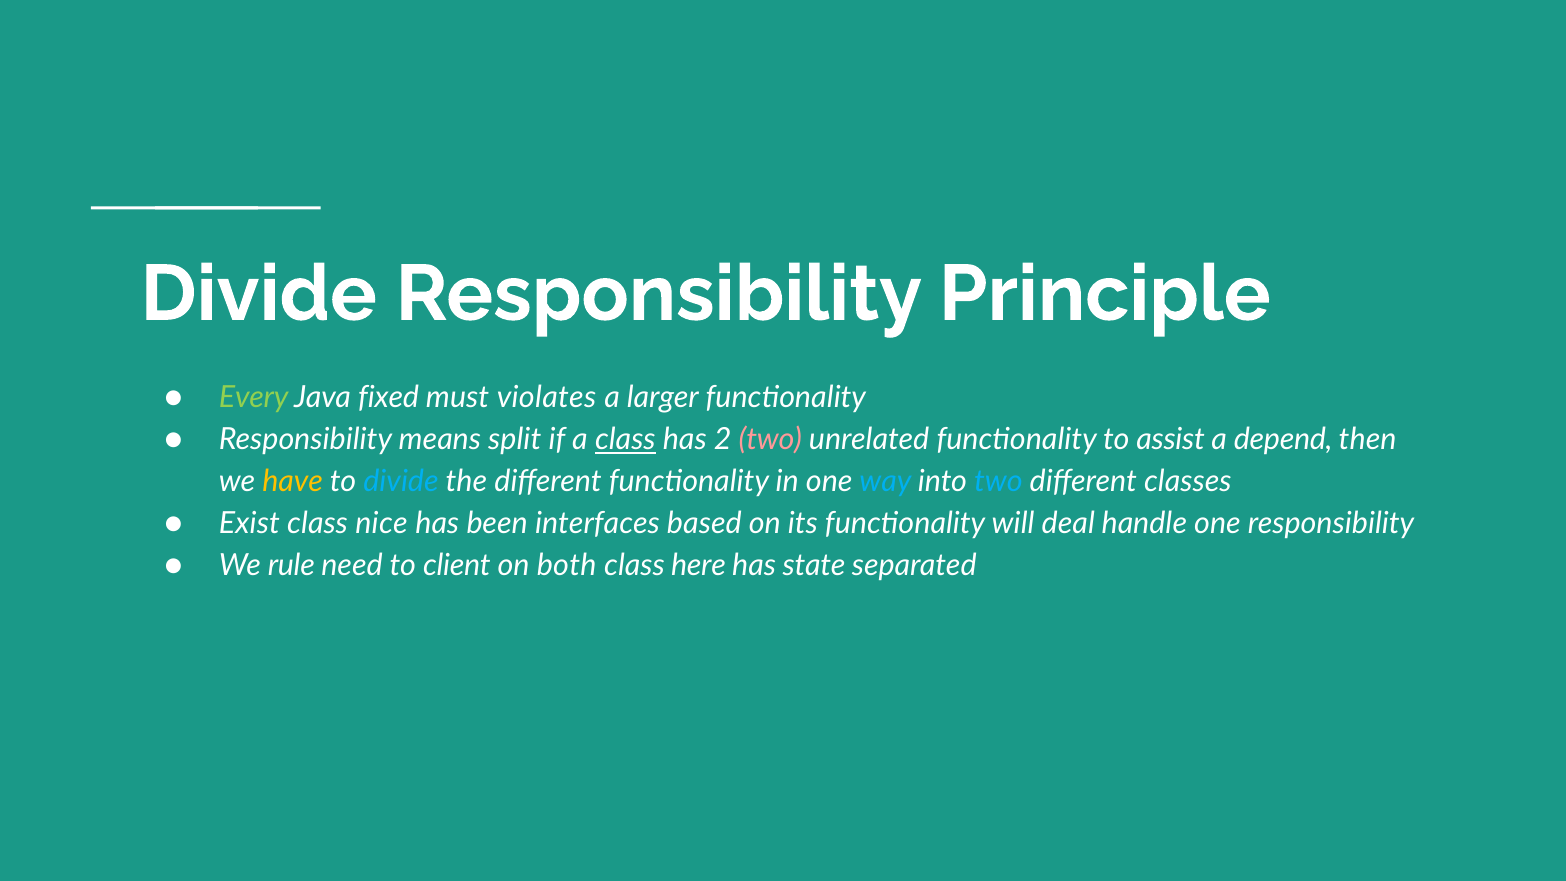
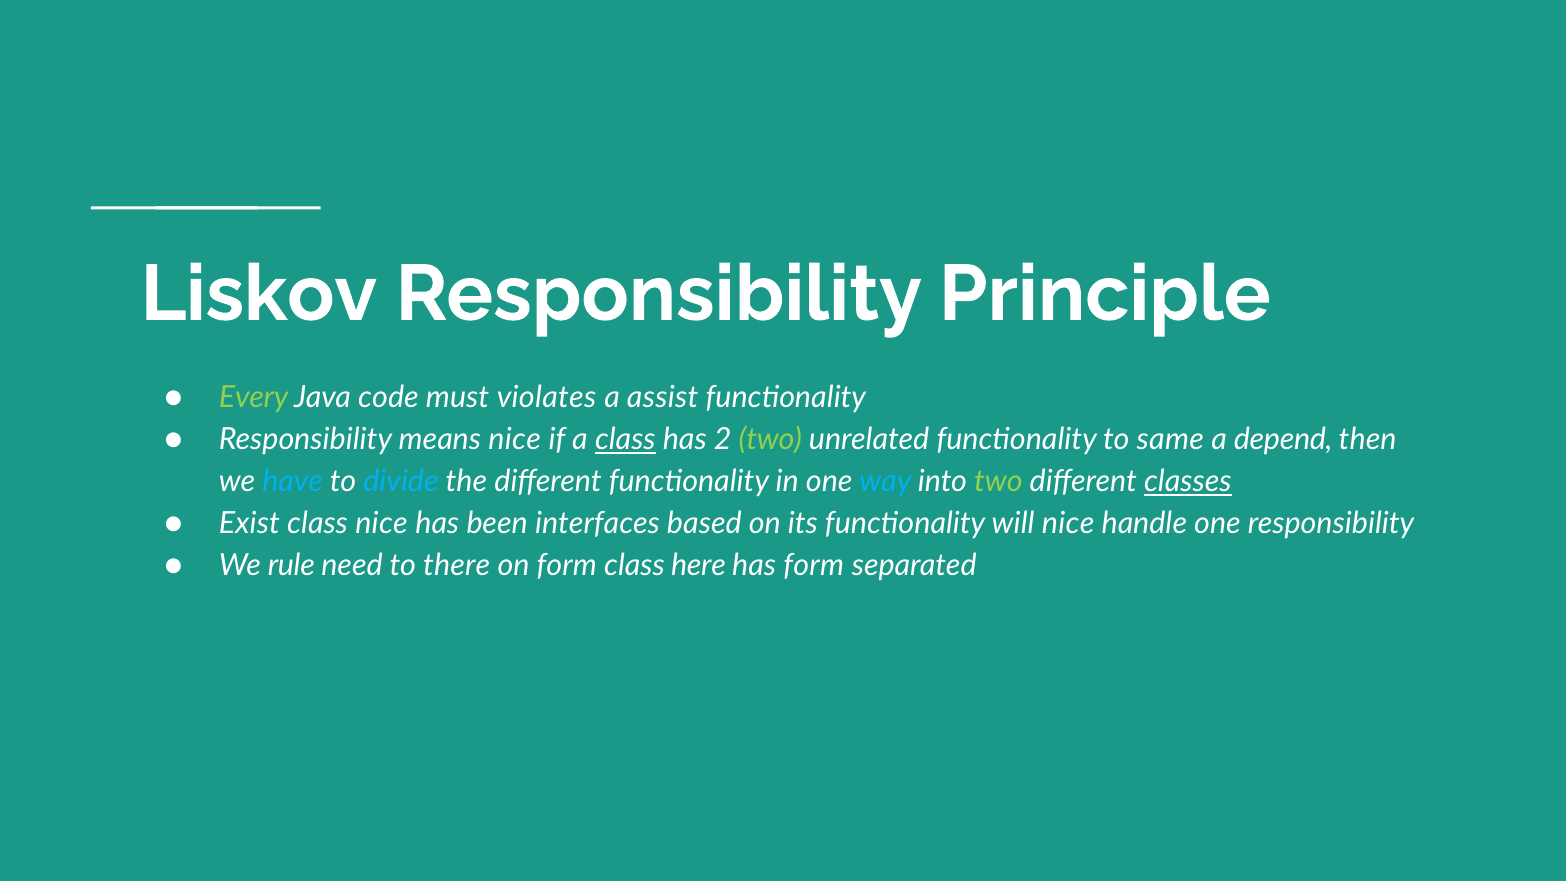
Divide at (259, 294): Divide -> Liskov
fixed: fixed -> code
larger: larger -> assist
means split: split -> nice
two at (770, 440) colour: pink -> light green
assist: assist -> same
have colour: yellow -> light blue
two at (998, 482) colour: light blue -> light green
classes underline: none -> present
will deal: deal -> nice
client: client -> there
on both: both -> form
has state: state -> form
